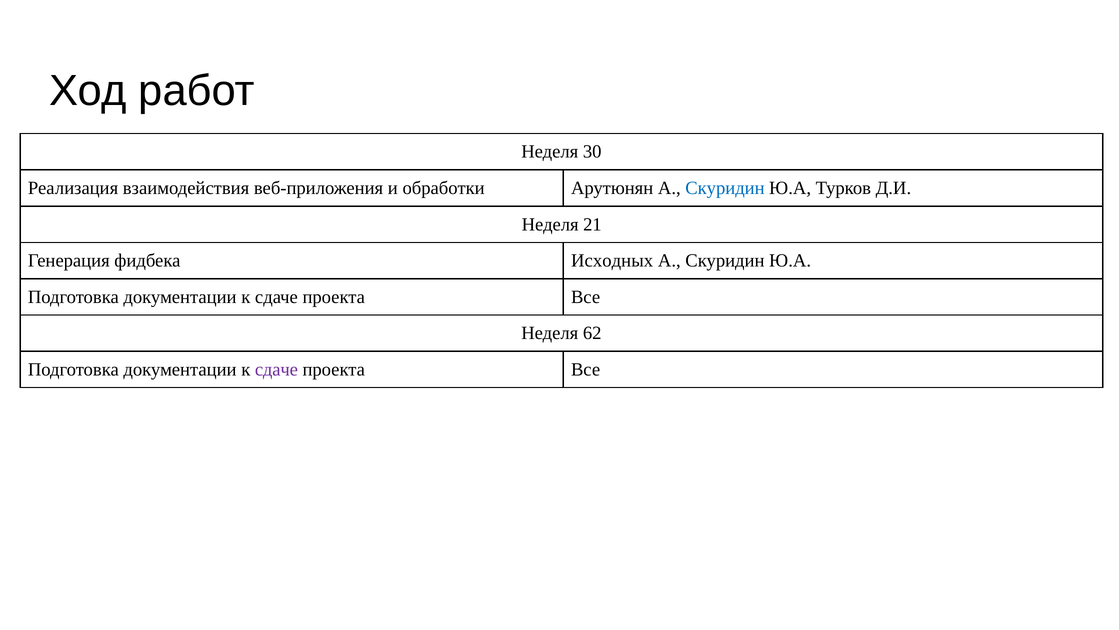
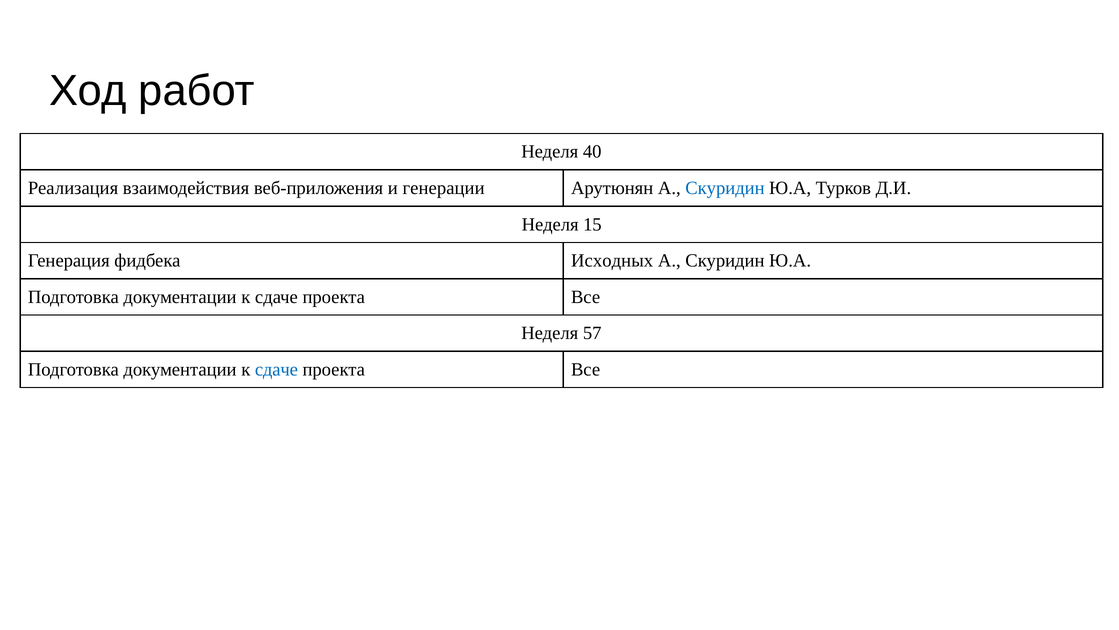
30: 30 -> 40
обработки: обработки -> генерации
21: 21 -> 15
62: 62 -> 57
сдаче at (276, 369) colour: purple -> blue
